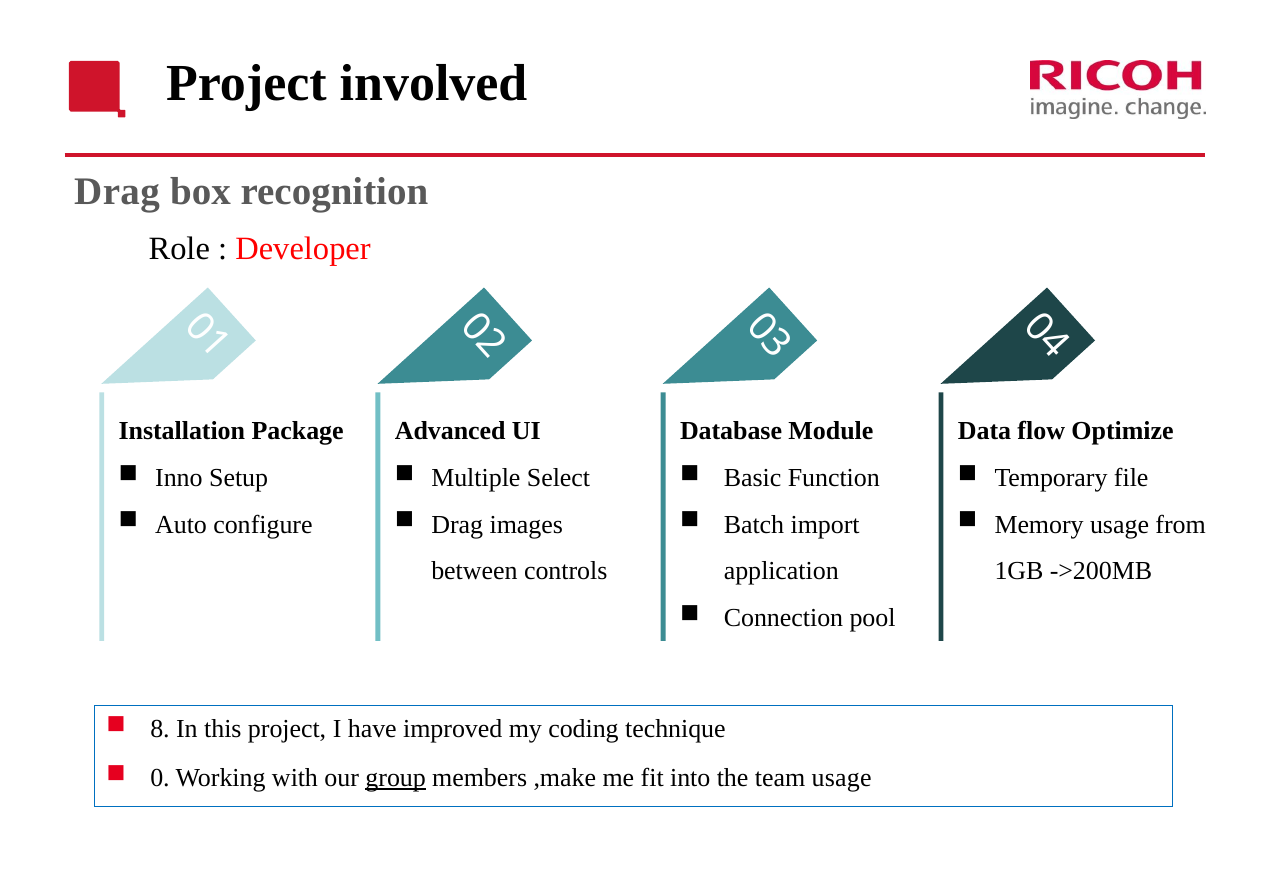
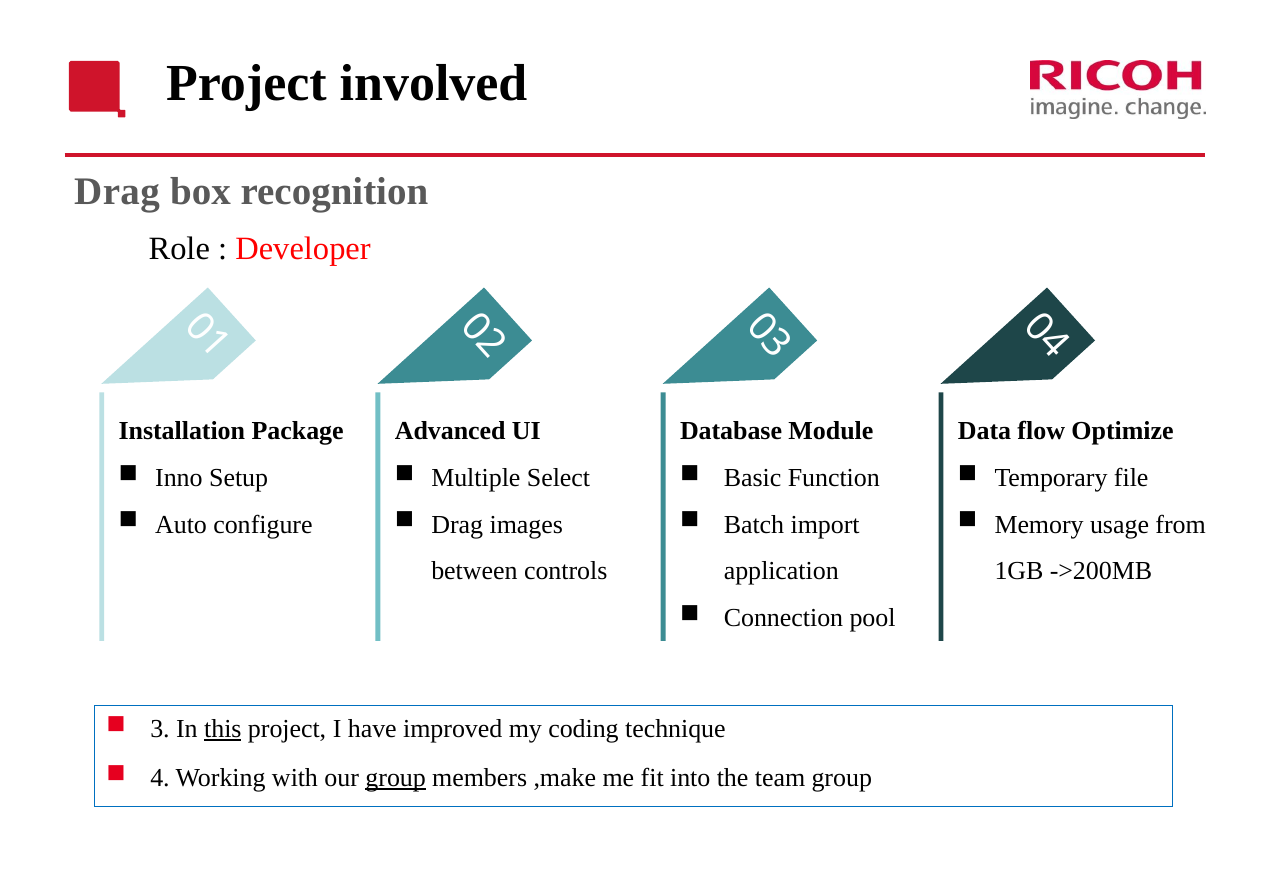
8 at (160, 729): 8 -> 3
this underline: none -> present
0 at (160, 778): 0 -> 4
team usage: usage -> group
